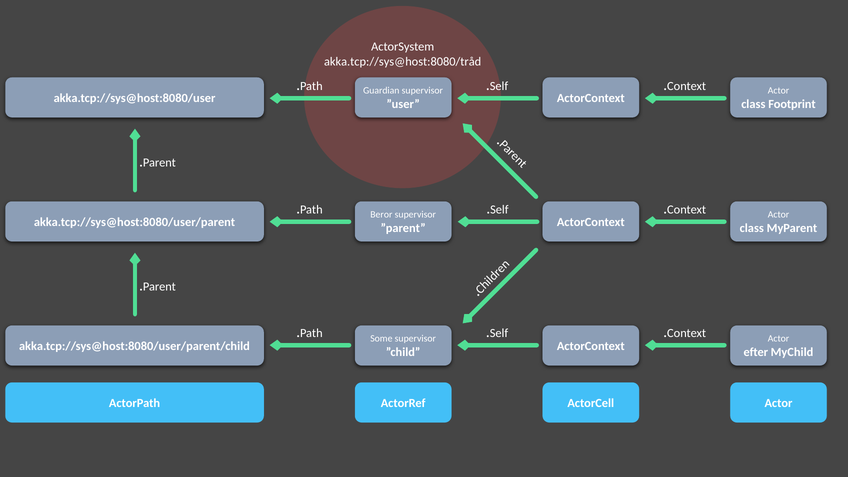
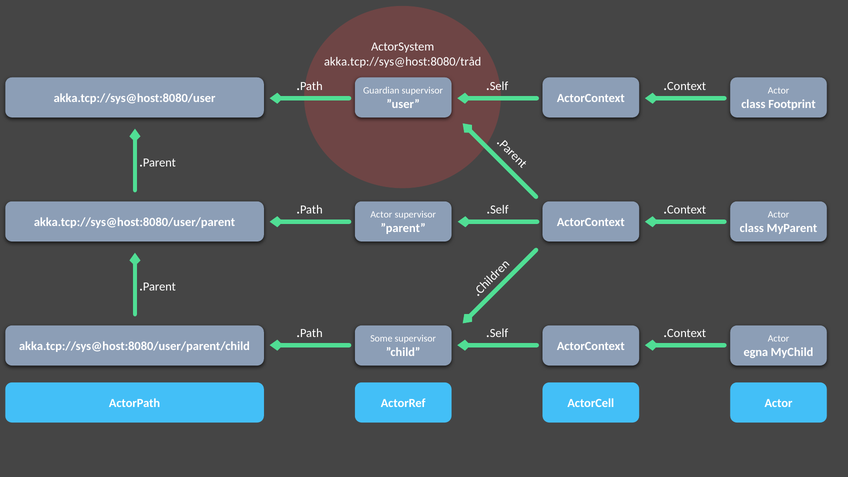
Beror at (381, 215): Beror -> Actor
efter: efter -> egna
